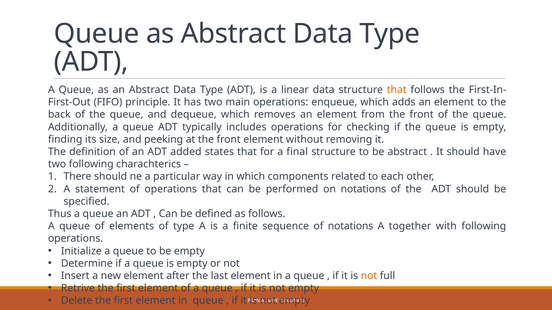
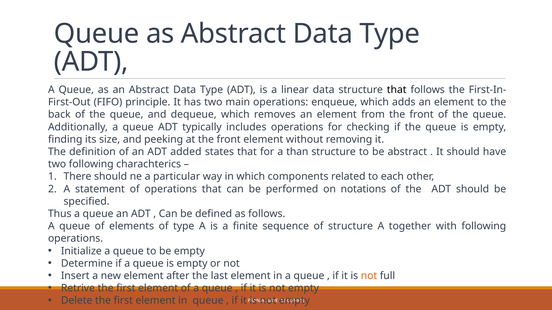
that at (397, 90) colour: orange -> black
final: final -> than
of notations: notations -> structure
